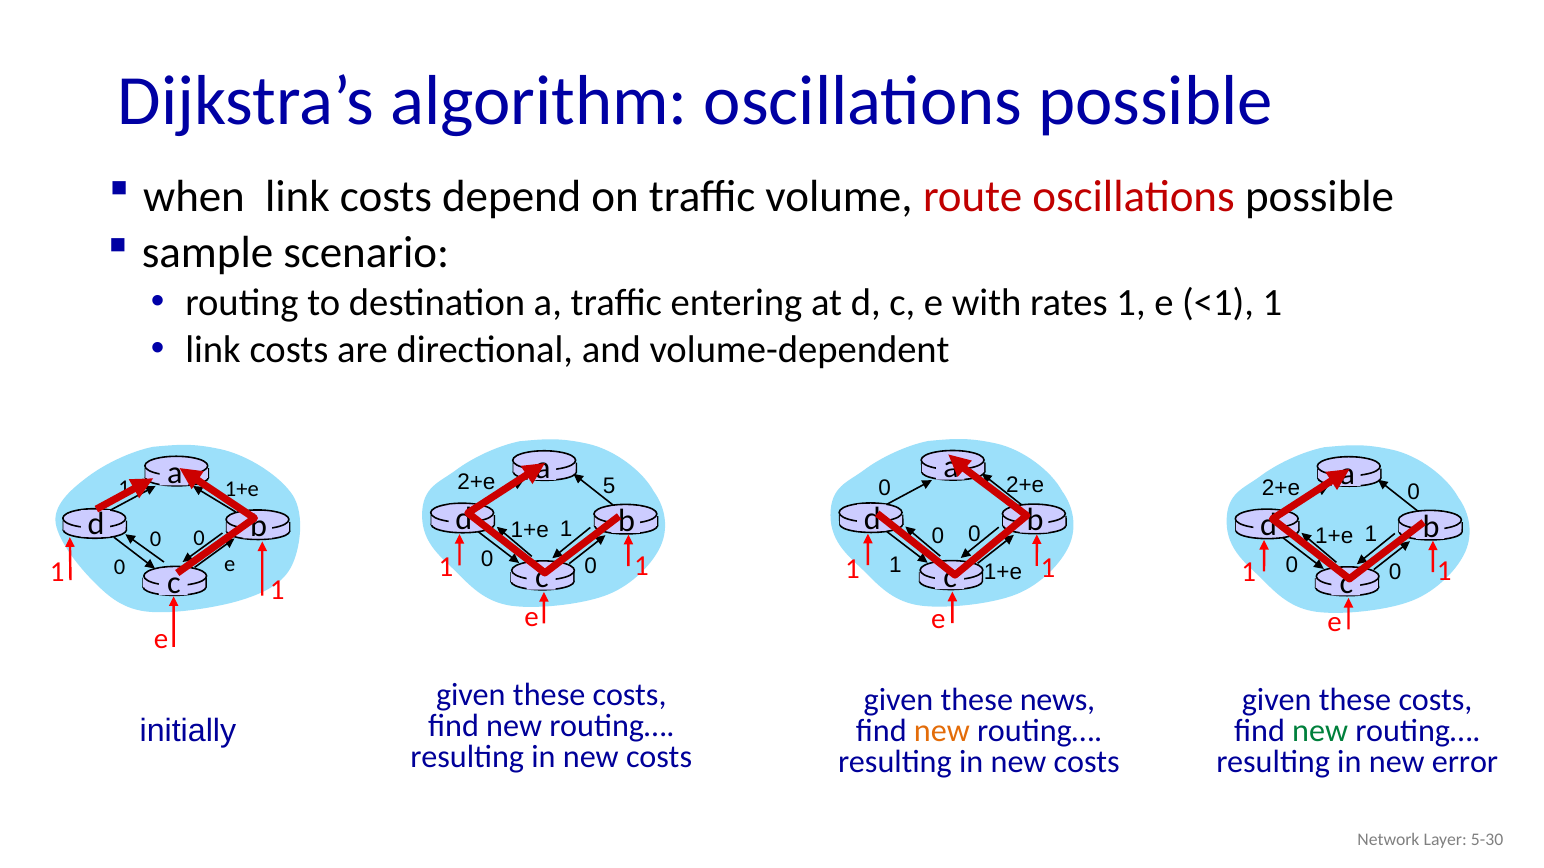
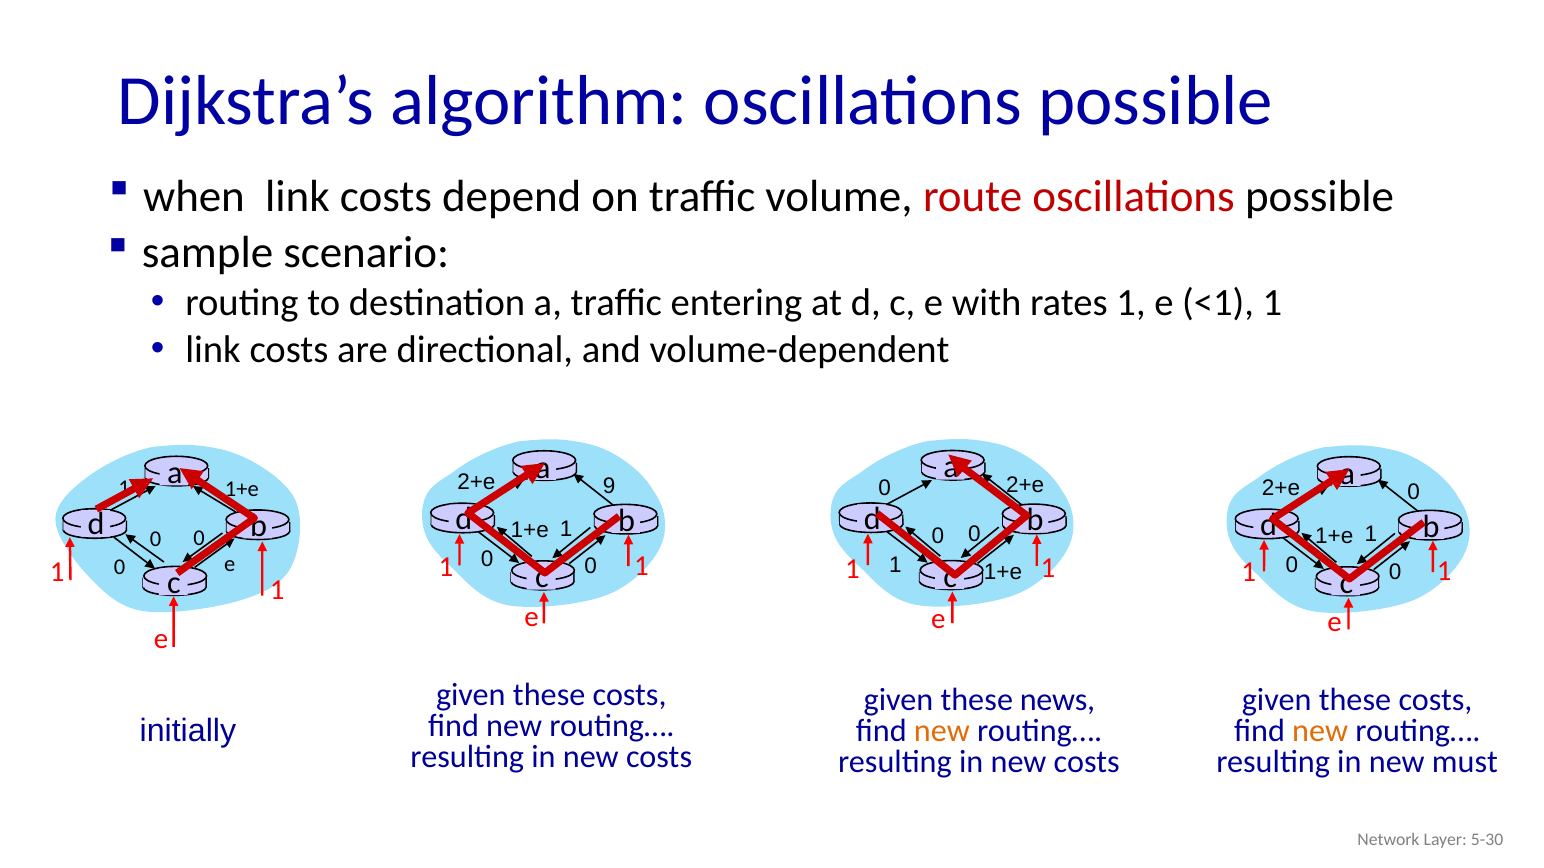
5: 5 -> 9
new at (1320, 731) colour: green -> orange
error: error -> must
